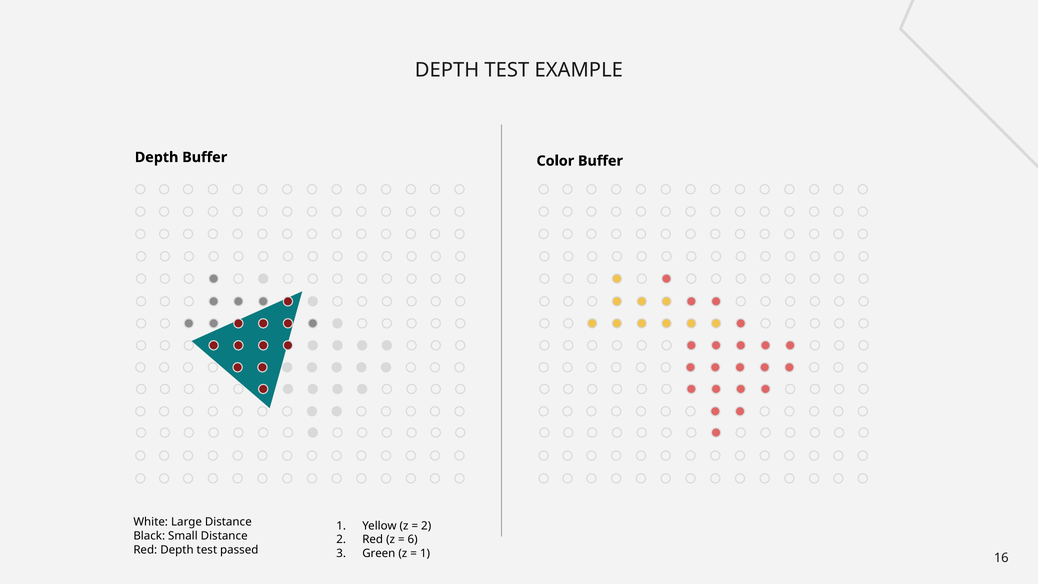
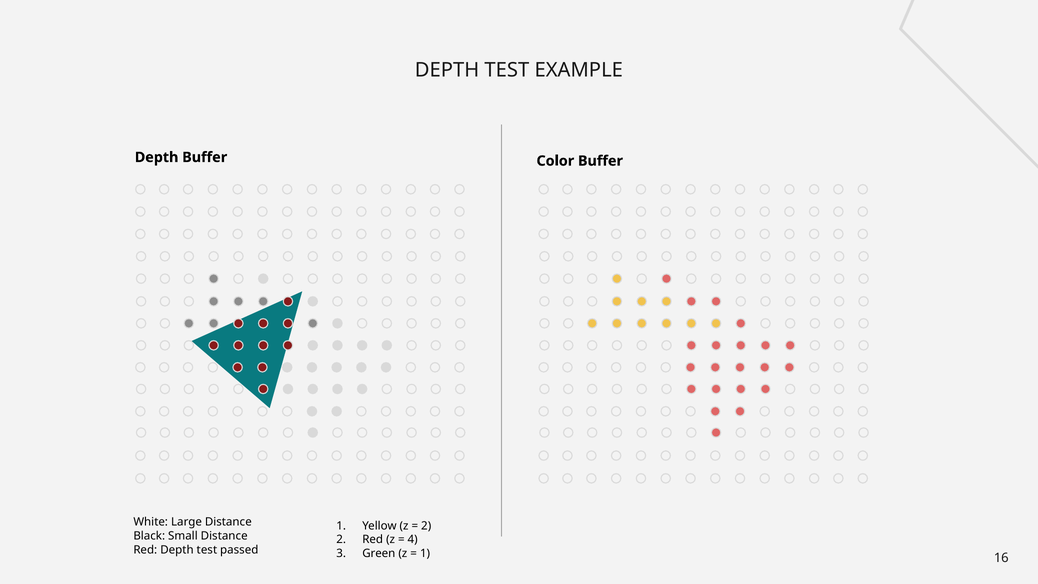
6: 6 -> 4
